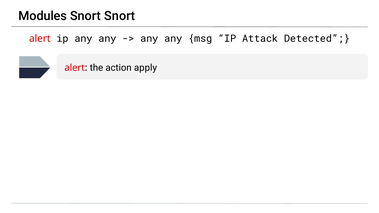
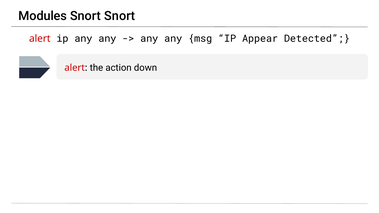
Attack: Attack -> Appear
action apply: apply -> down
